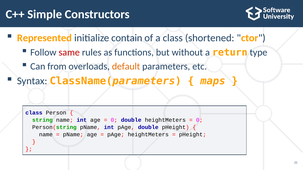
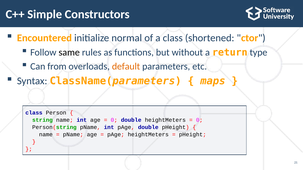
Represented: Represented -> Encountered
contain: contain -> normal
same colour: red -> black
